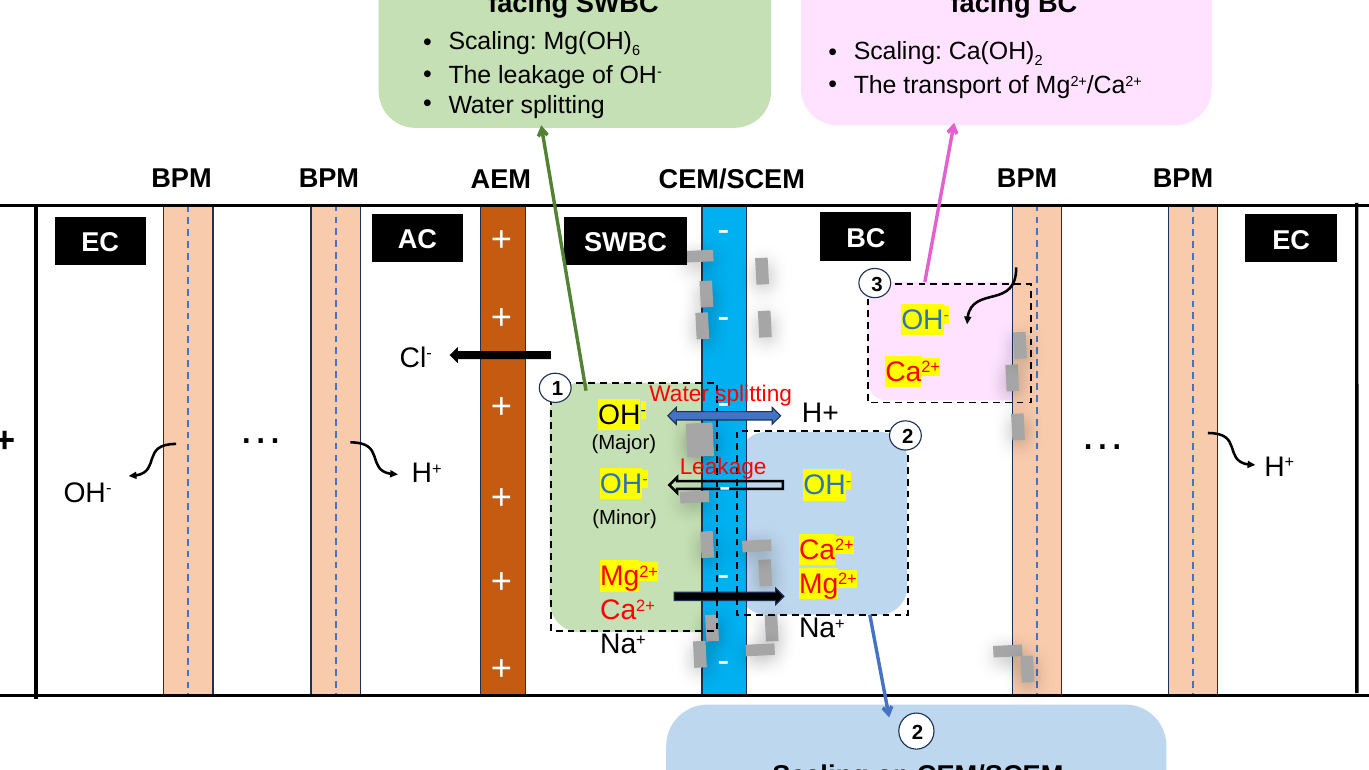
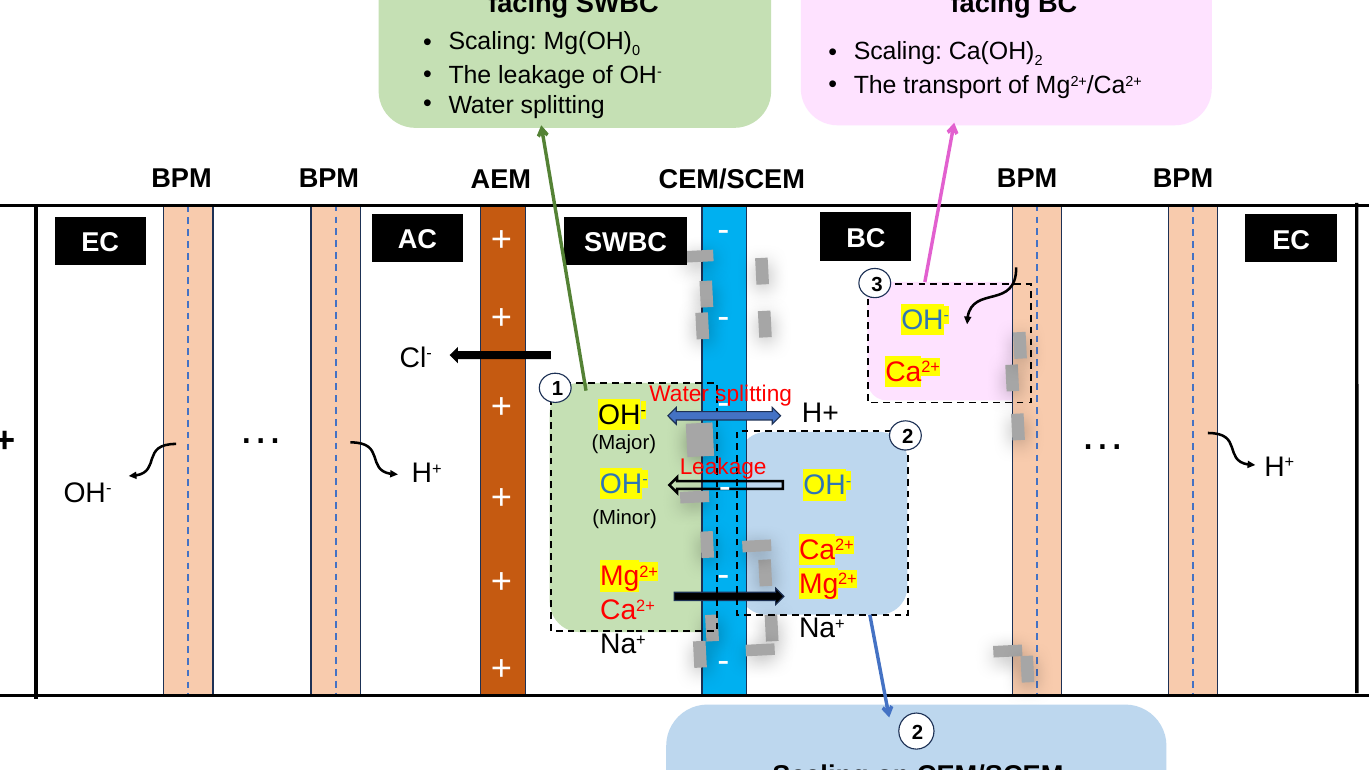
6: 6 -> 0
